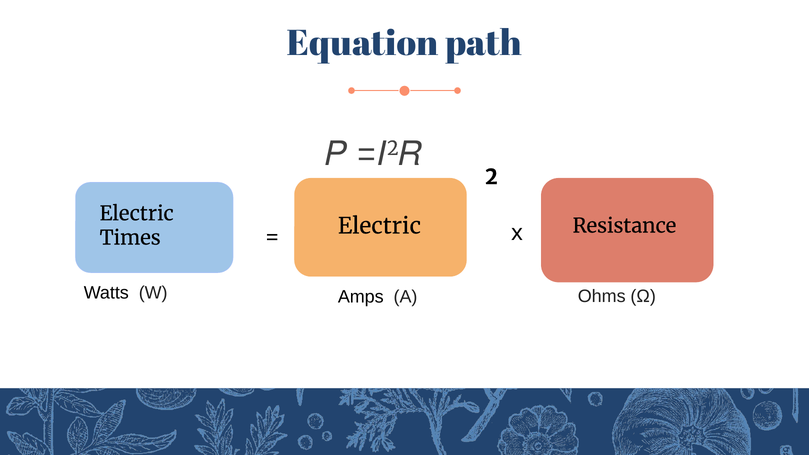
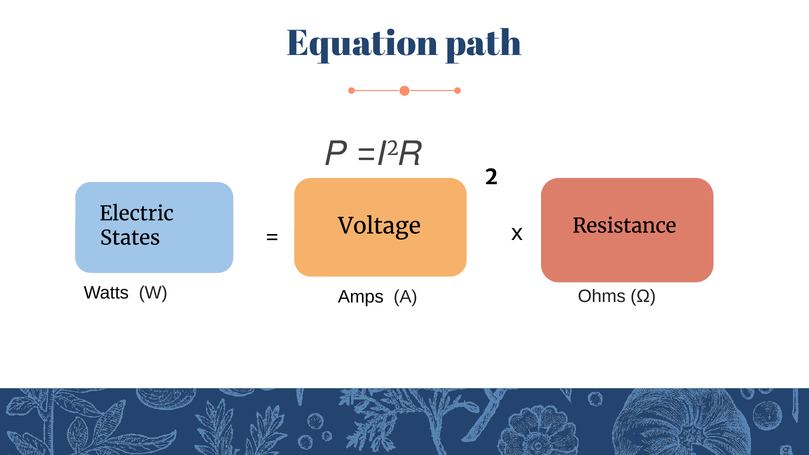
Times: Times -> States
Electric at (379, 226): Electric -> Voltage
